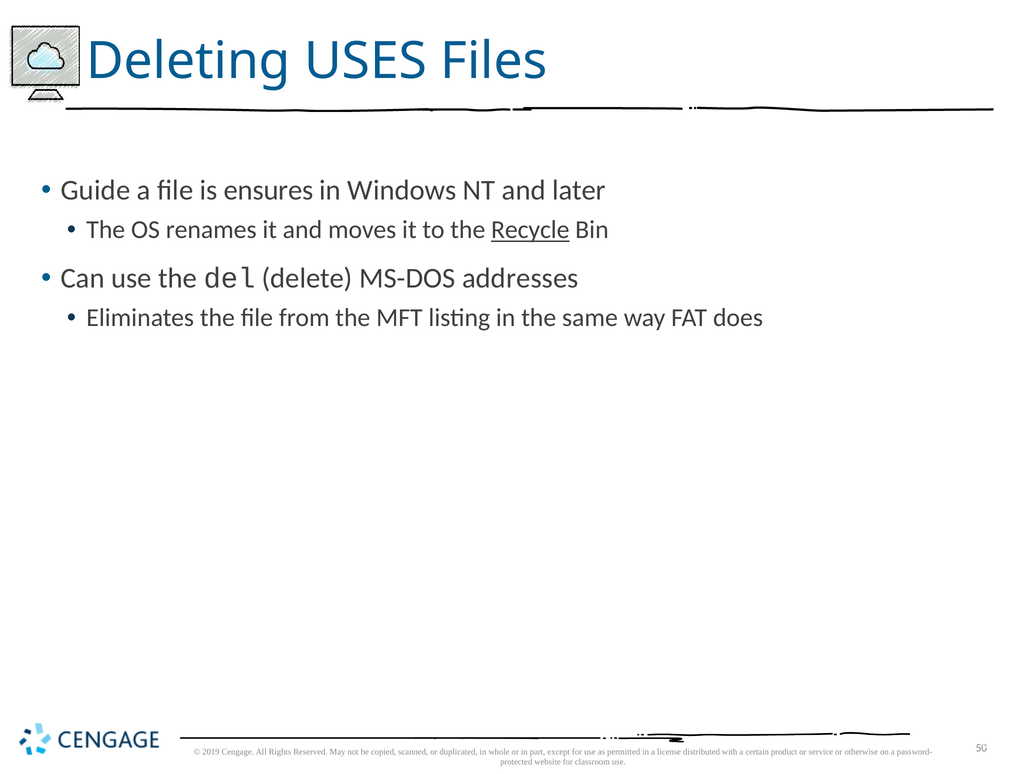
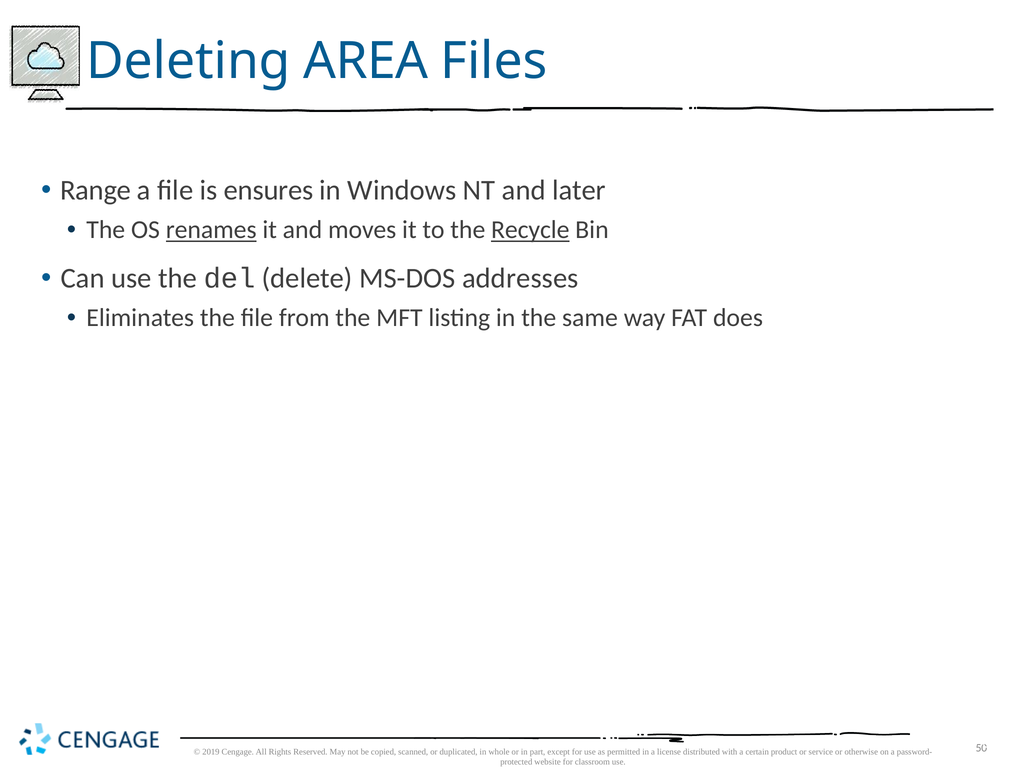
USES: USES -> AREA
Guide: Guide -> Range
renames underline: none -> present
